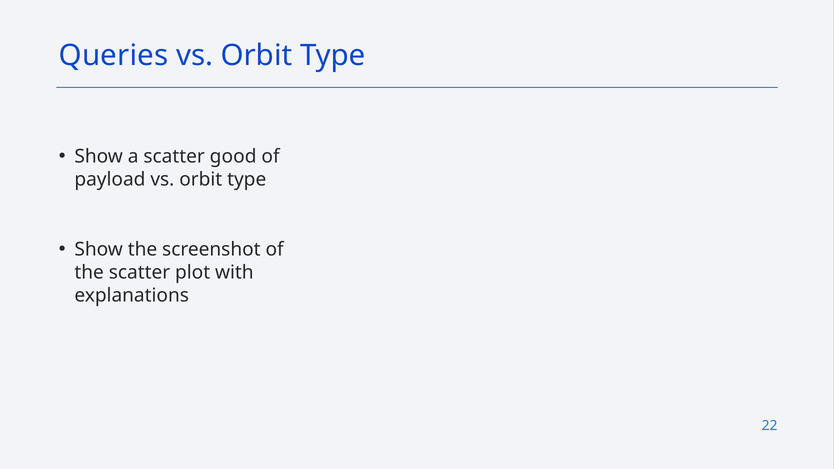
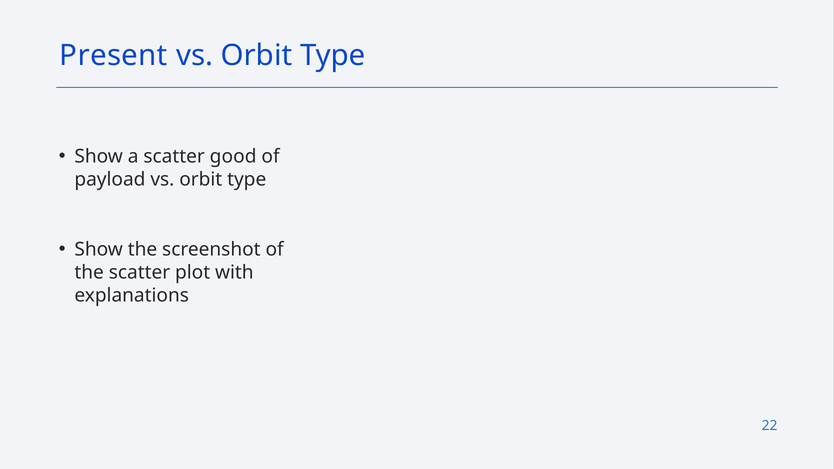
Queries: Queries -> Present
